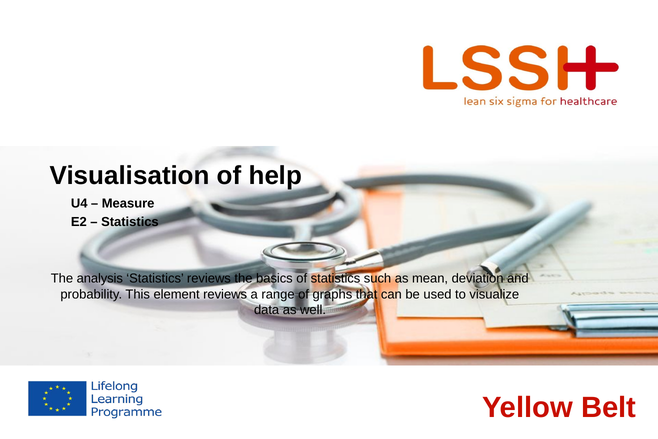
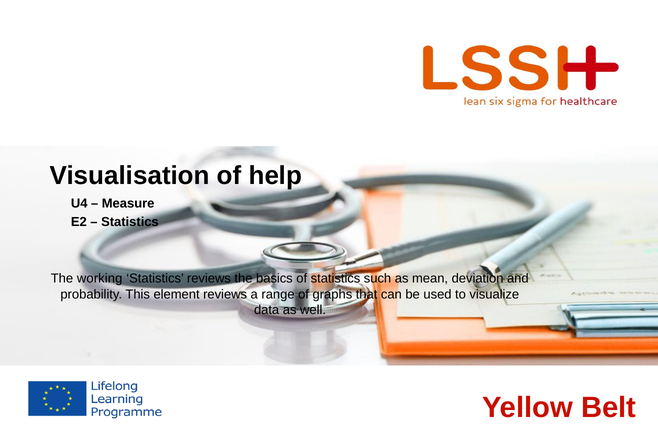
analysis: analysis -> working
